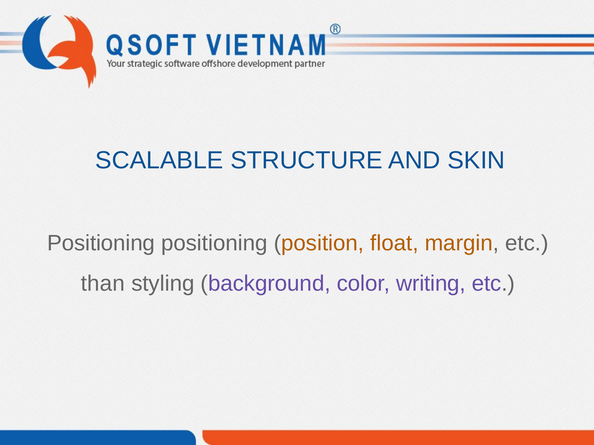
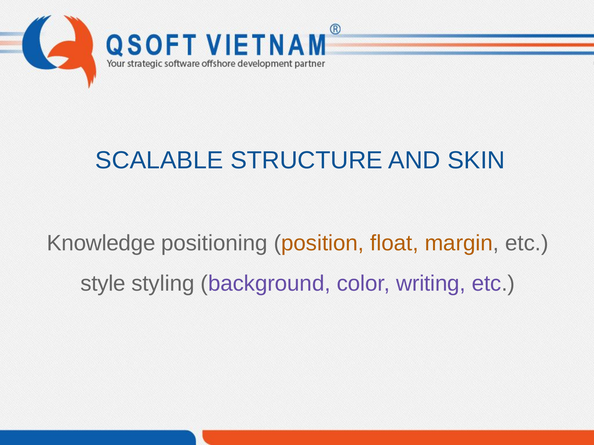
Positioning at (101, 244): Positioning -> Knowledge
than: than -> style
